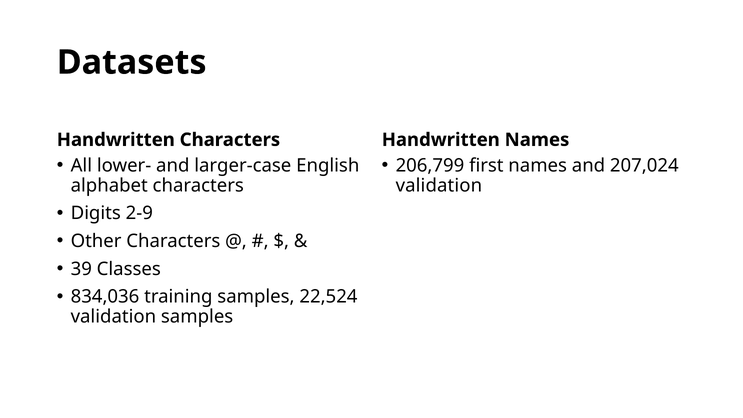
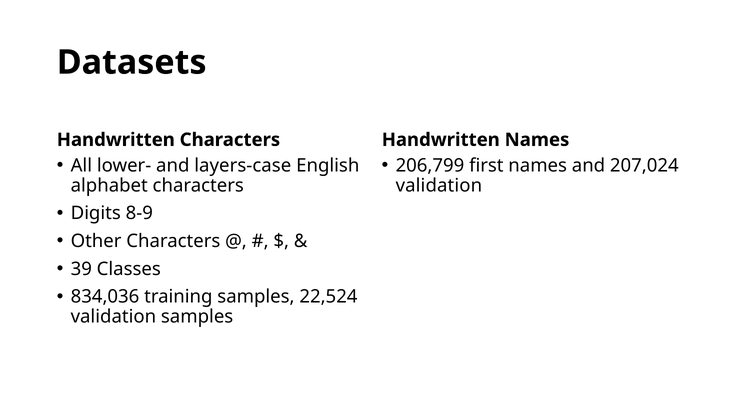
larger-case: larger-case -> layers-case
2-9: 2-9 -> 8-9
